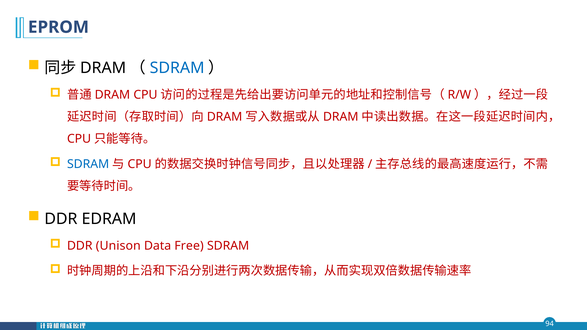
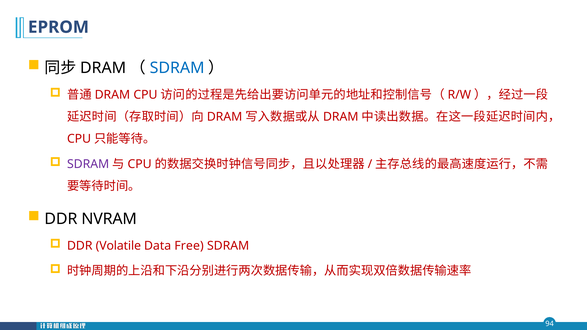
SDRAM at (88, 164) colour: blue -> purple
EDRAM: EDRAM -> NVRAM
Unison: Unison -> Volatile
